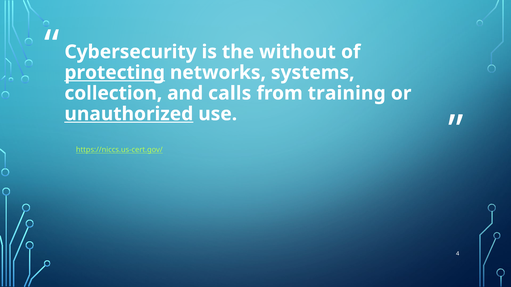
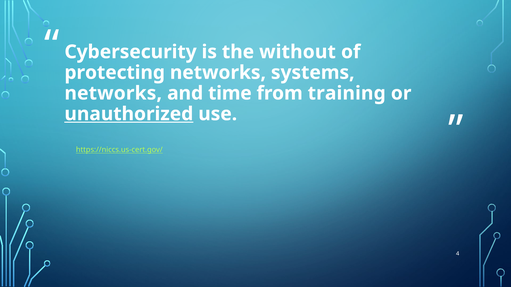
protecting underline: present -> none
collection at (113, 93): collection -> networks
calls: calls -> time
